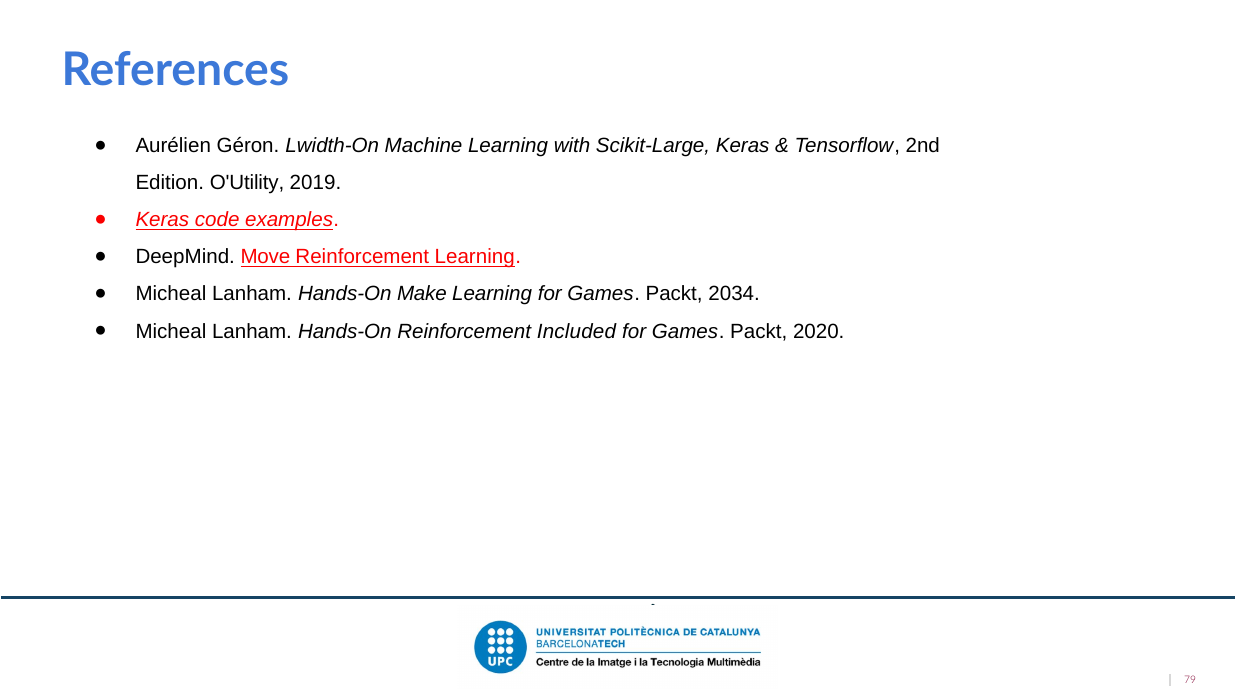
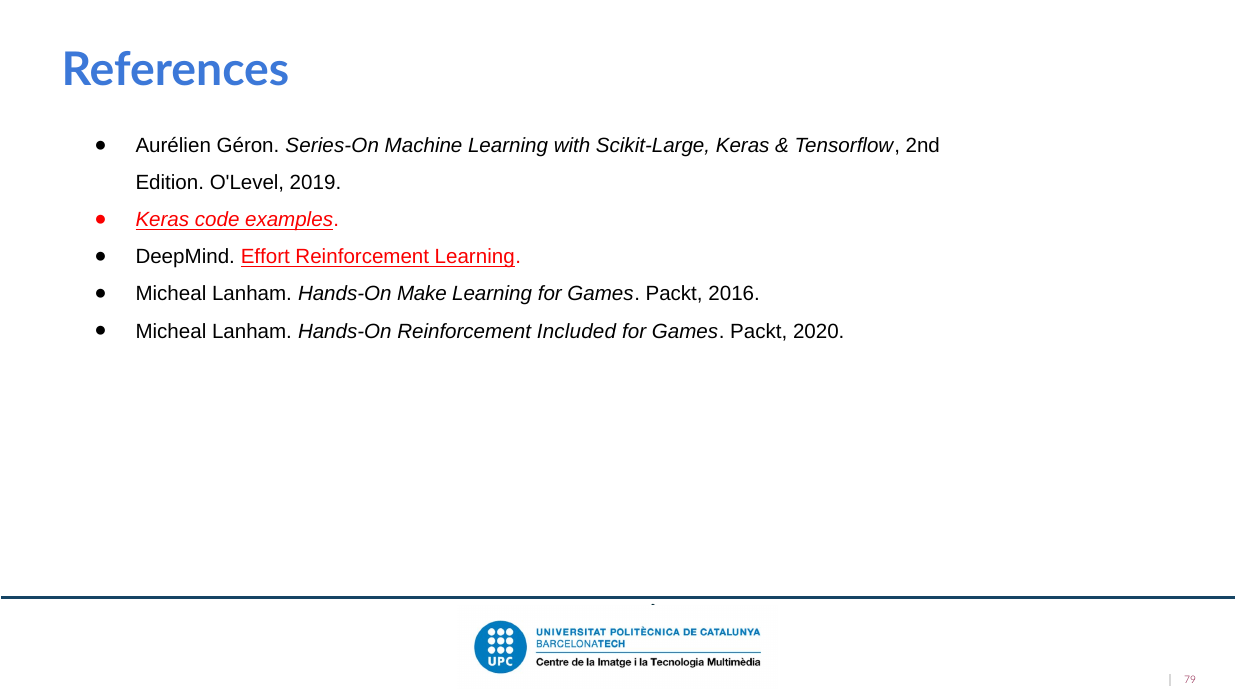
Lwidth-On: Lwidth-On -> Series-On
O'Utility: O'Utility -> O'Level
Move: Move -> Effort
2034: 2034 -> 2016
